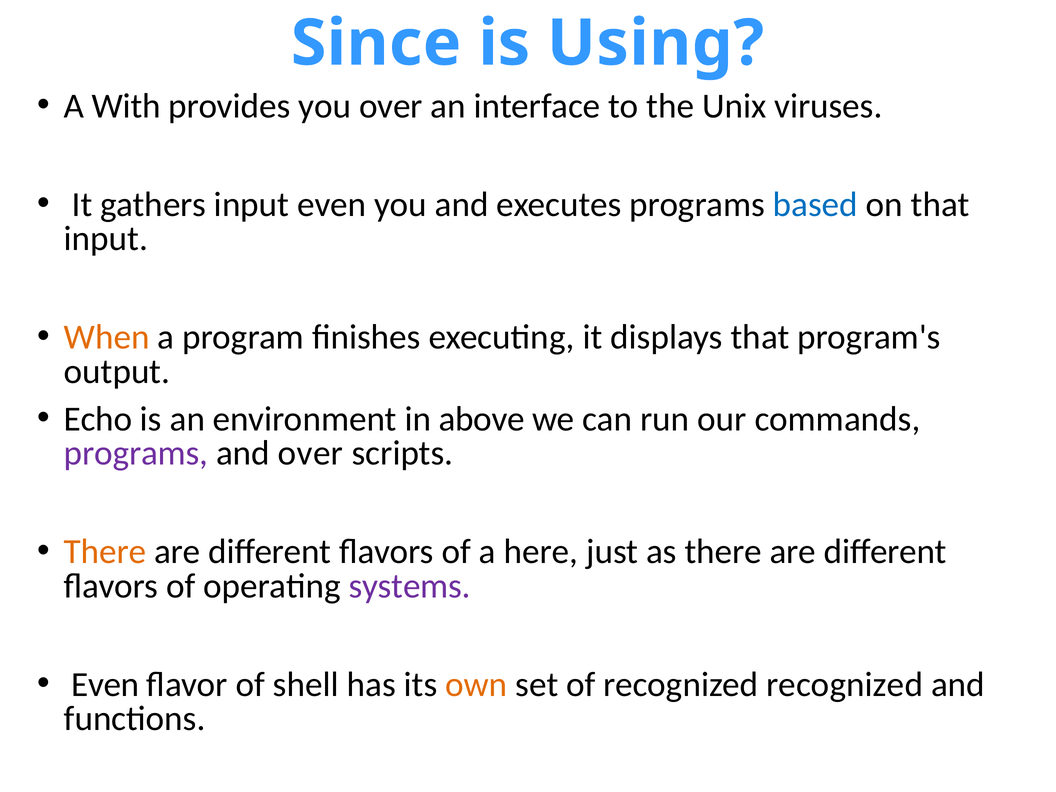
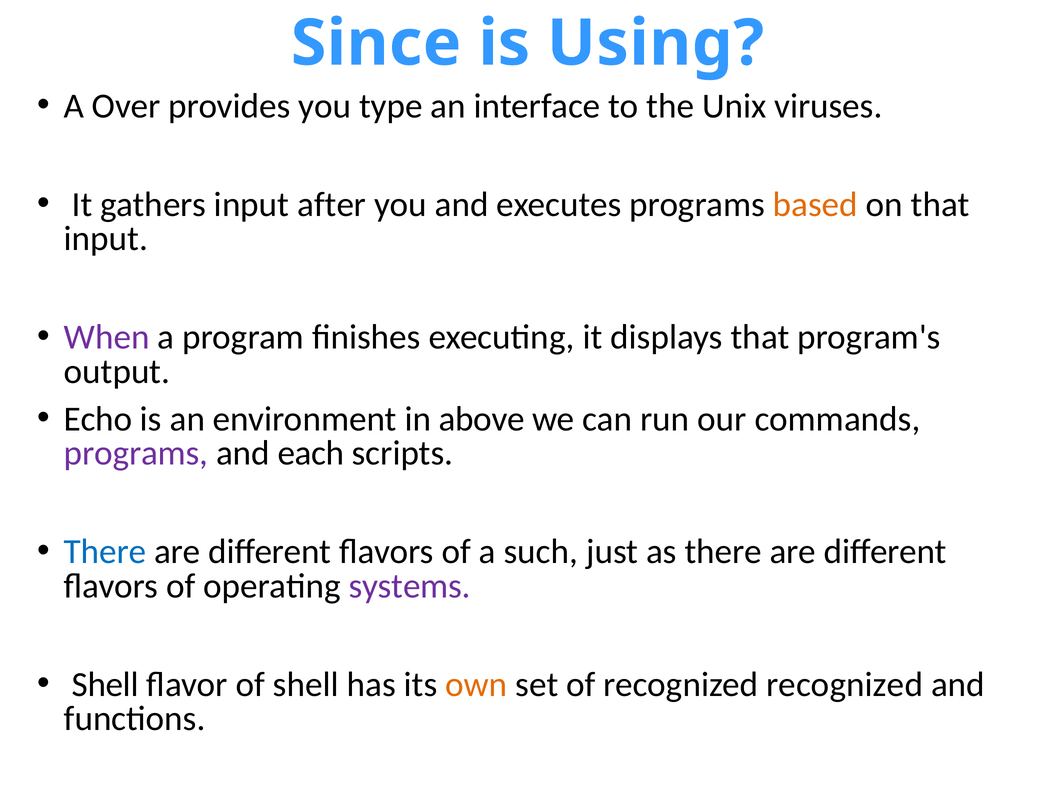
With: With -> Over
you over: over -> type
input even: even -> after
based colour: blue -> orange
When colour: orange -> purple
and over: over -> each
There at (105, 552) colour: orange -> blue
here: here -> such
Even at (105, 685): Even -> Shell
